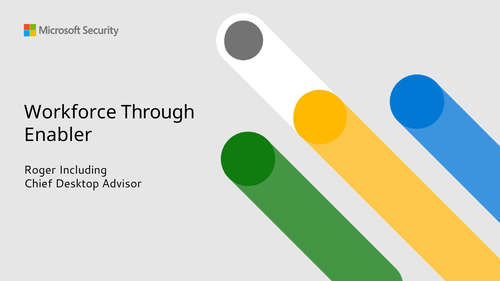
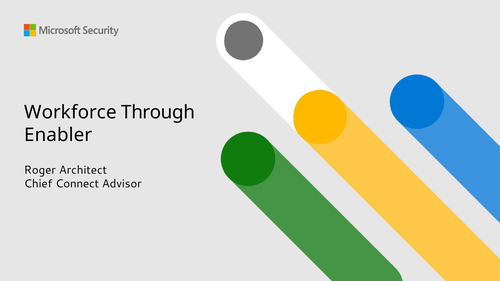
Including: Including -> Architect
Desktop: Desktop -> Connect
